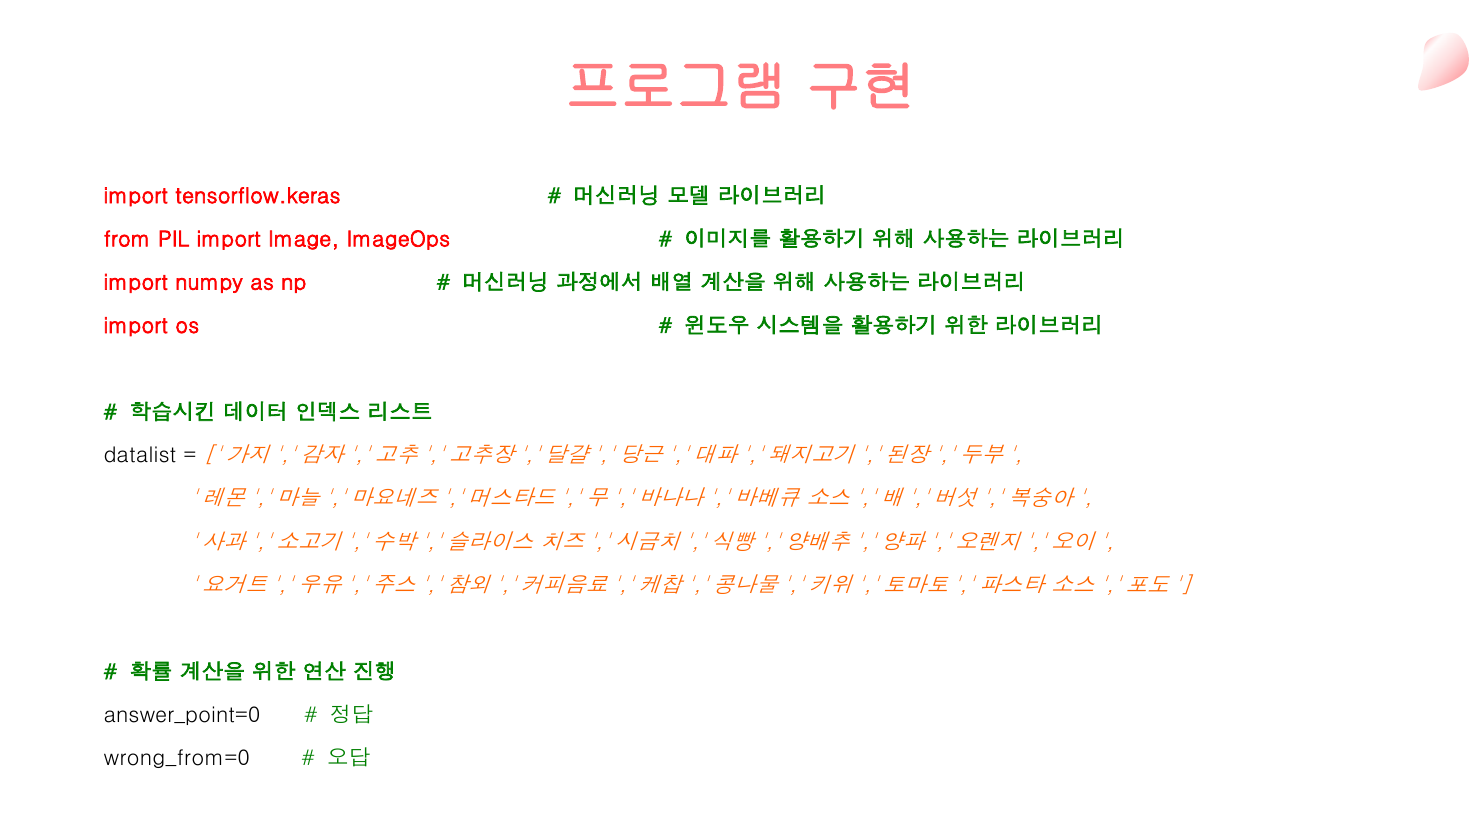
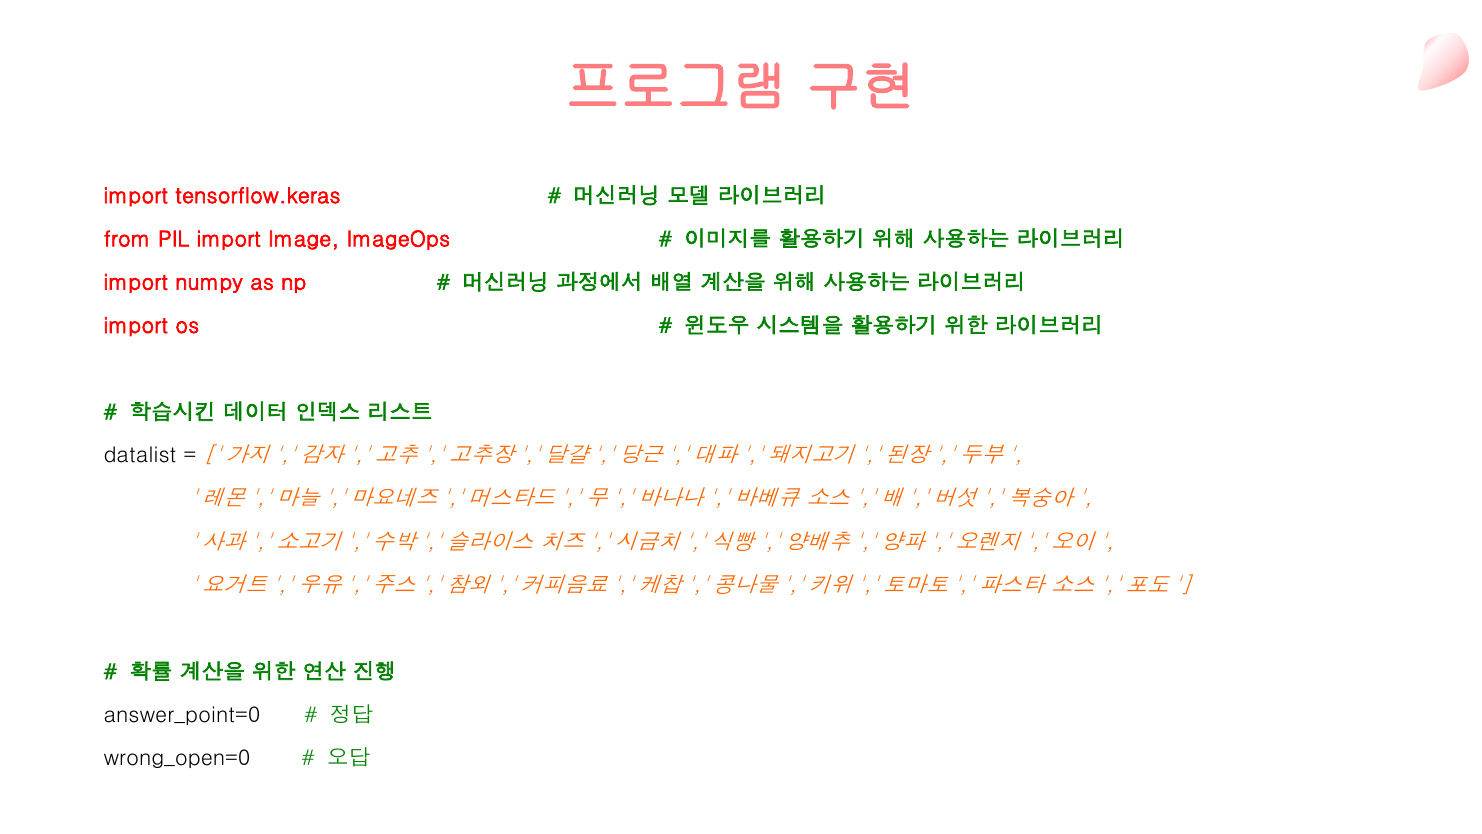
wrong_from=0: wrong_from=0 -> wrong_open=0
